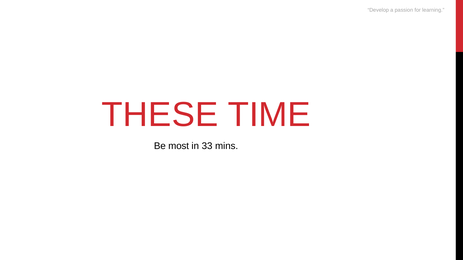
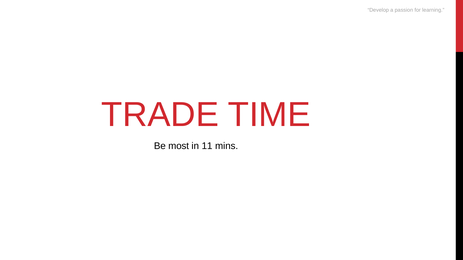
THESE: THESE -> TRADE
33: 33 -> 11
